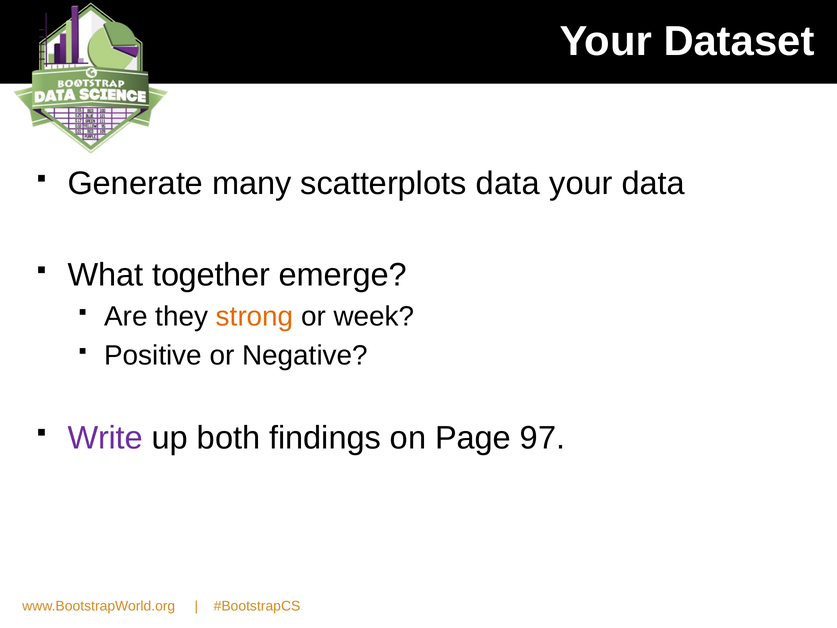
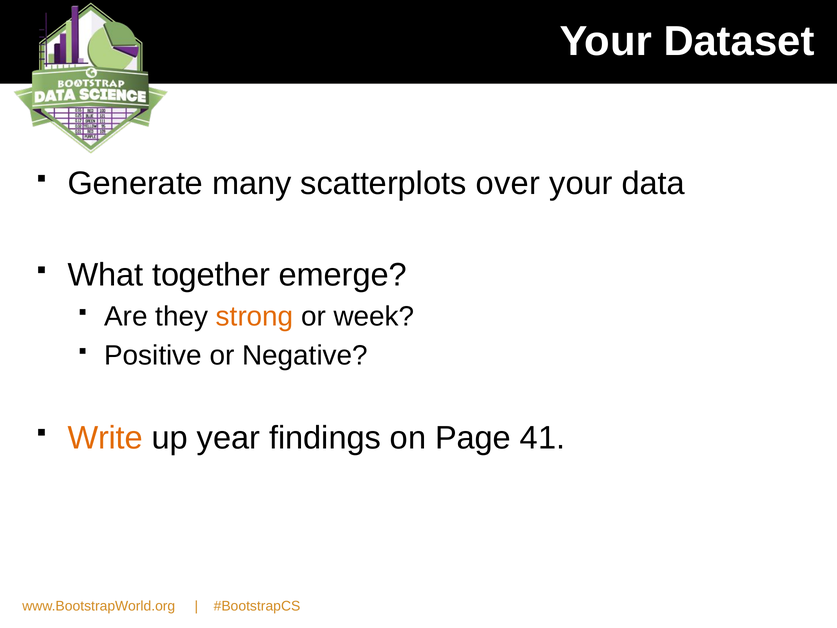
scatterplots data: data -> over
Write colour: purple -> orange
both: both -> year
97: 97 -> 41
